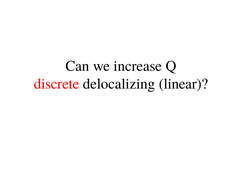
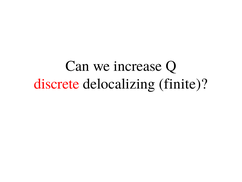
linear: linear -> finite
